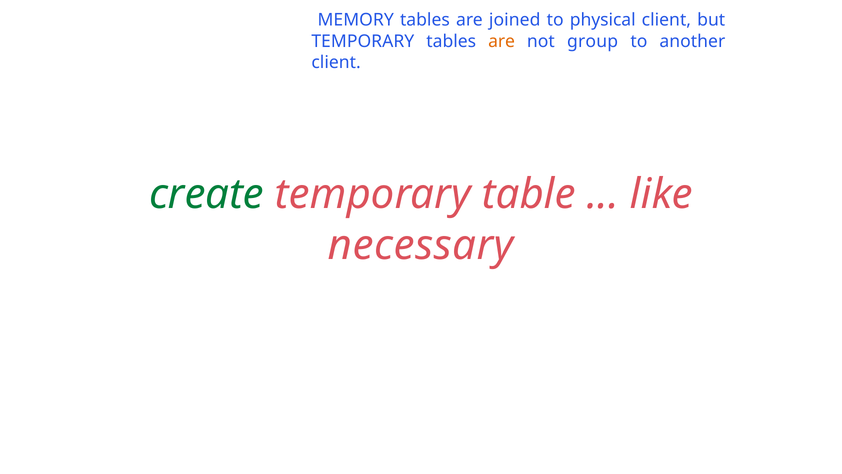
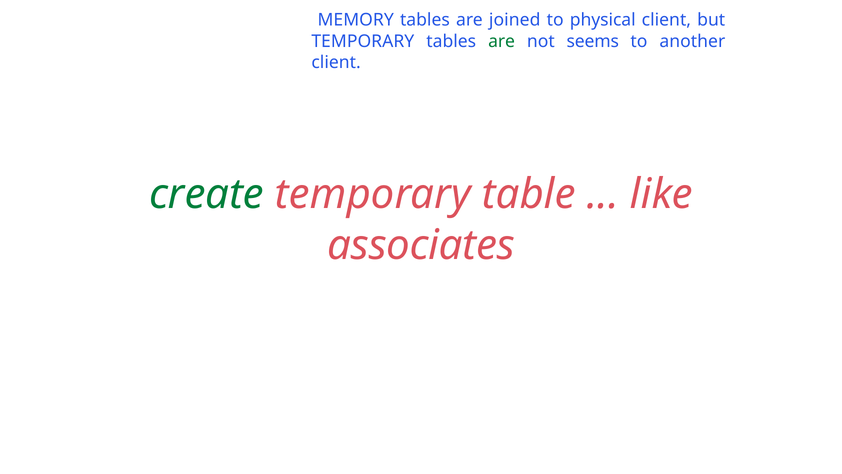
are at (502, 41) colour: orange -> green
group: group -> seems
necessary: necessary -> associates
